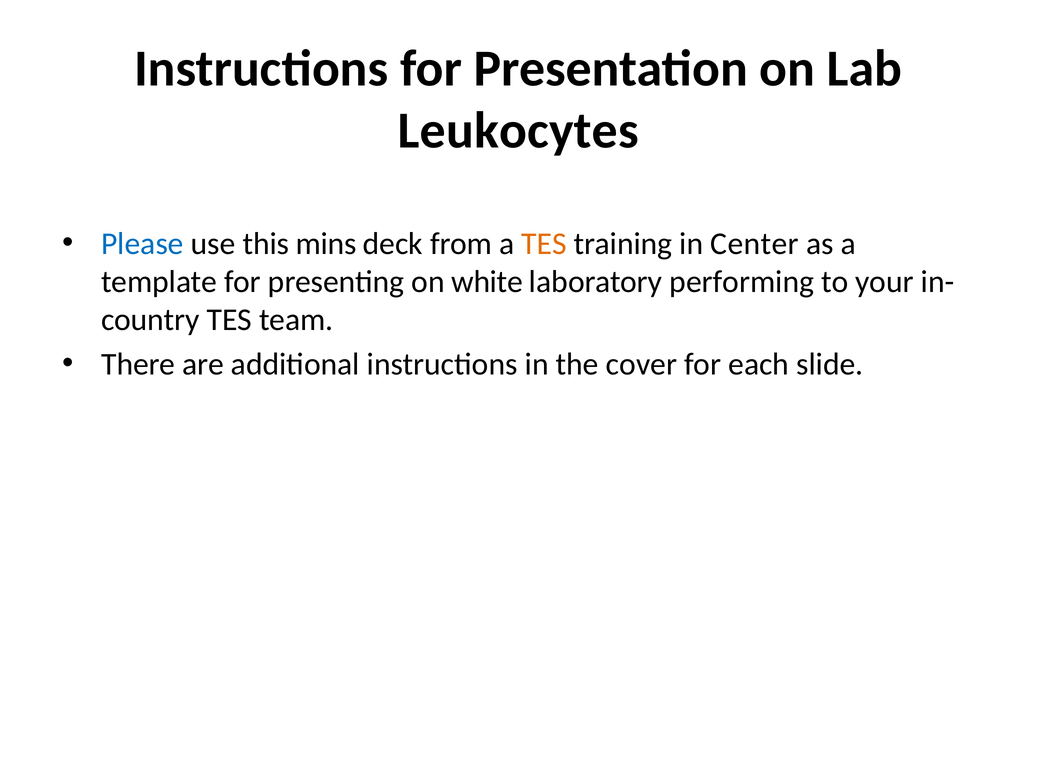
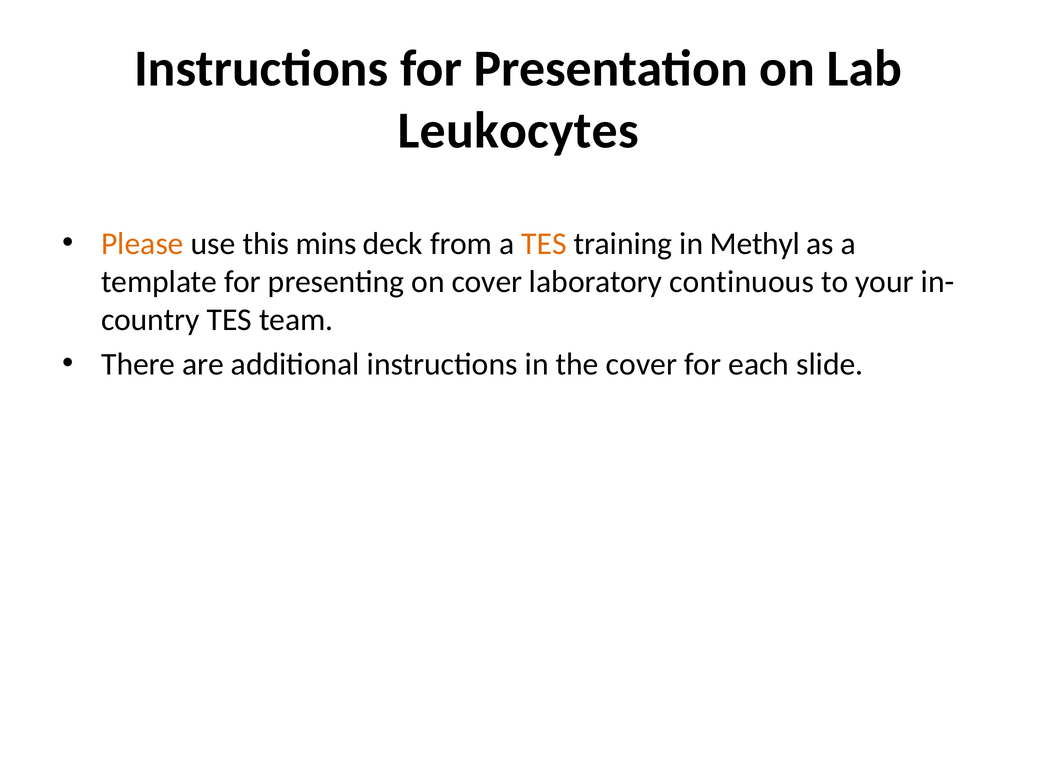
Please colour: blue -> orange
Center: Center -> Methyl
on white: white -> cover
performing: performing -> continuous
